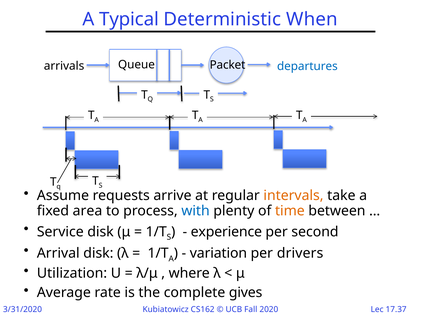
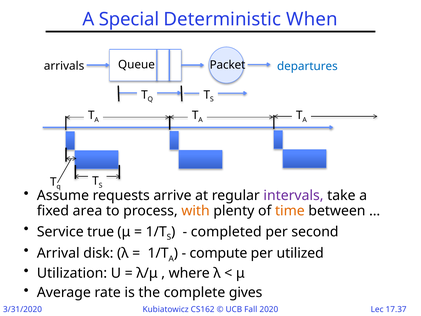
Typical: Typical -> Special
intervals colour: orange -> purple
with colour: blue -> orange
Service disk: disk -> true
experience: experience -> completed
variation: variation -> compute
drivers: drivers -> utilized
